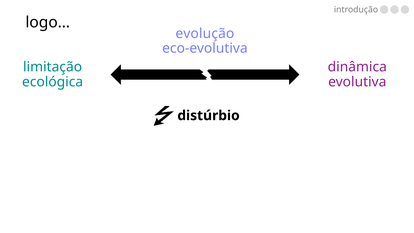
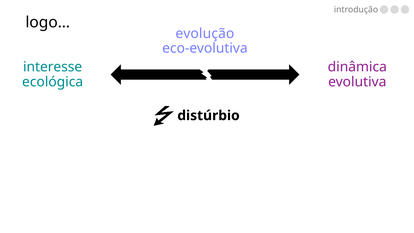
limitação: limitação -> interesse
